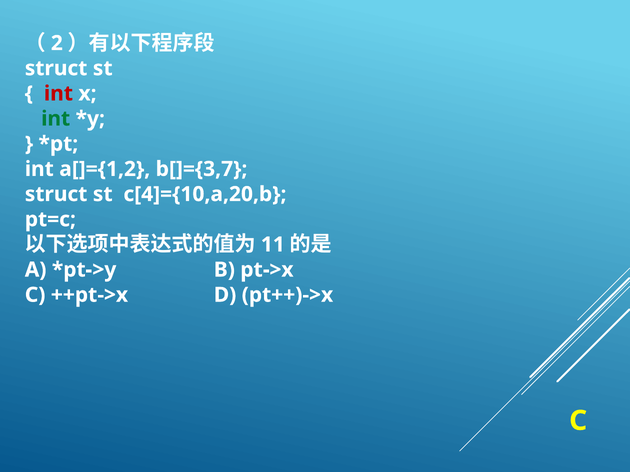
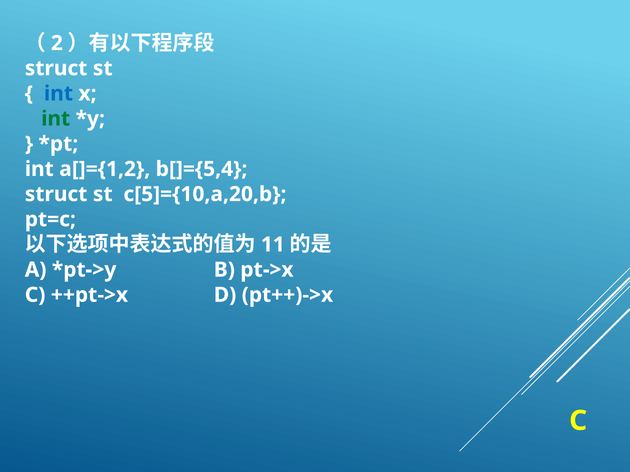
int at (58, 94) colour: red -> blue
b[]={3,7: b[]={3,7 -> b[]={5,4
c[4]={10,a,20,b: c[4]={10,a,20,b -> c[5]={10,a,20,b
